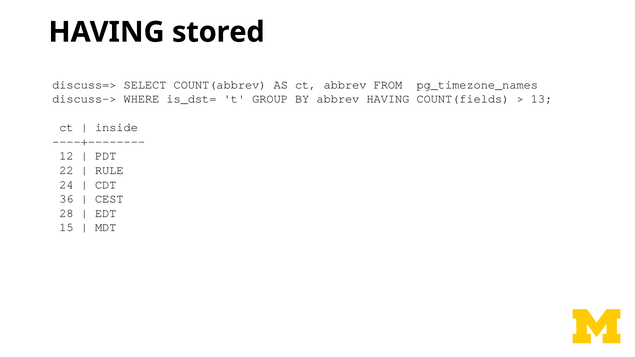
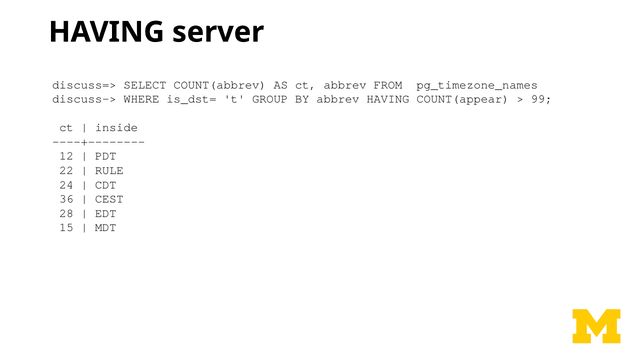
stored: stored -> server
COUNT(fields: COUNT(fields -> COUNT(appear
13: 13 -> 99
